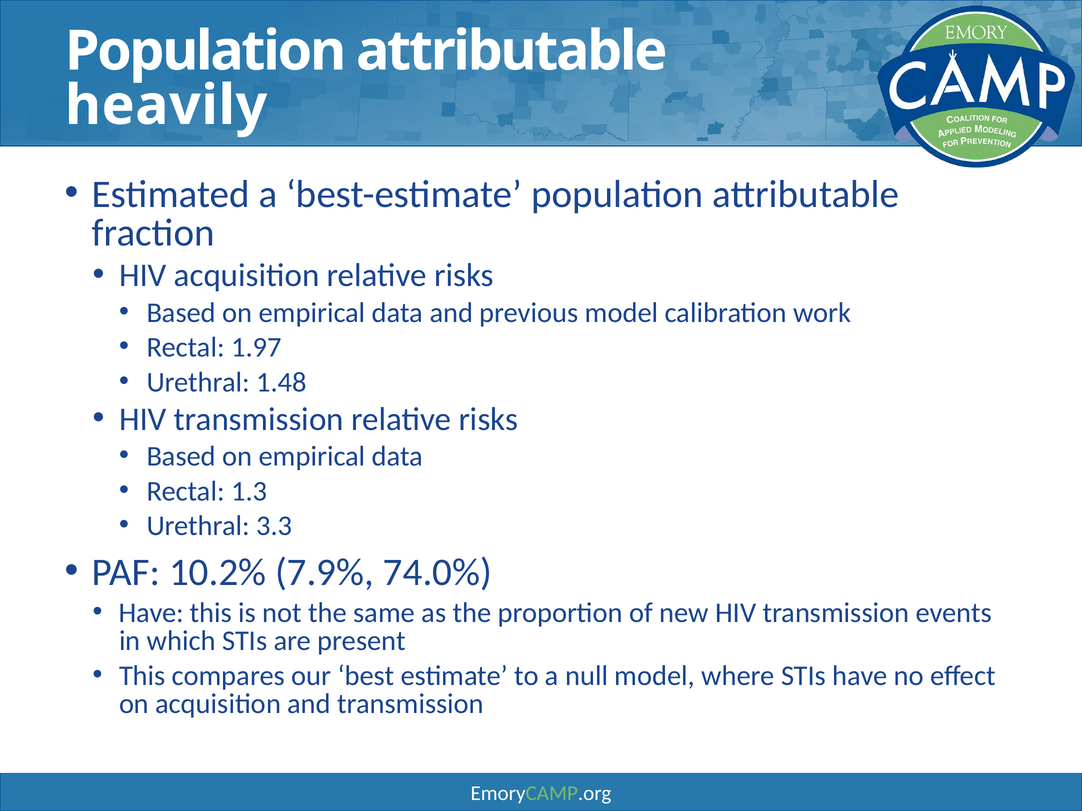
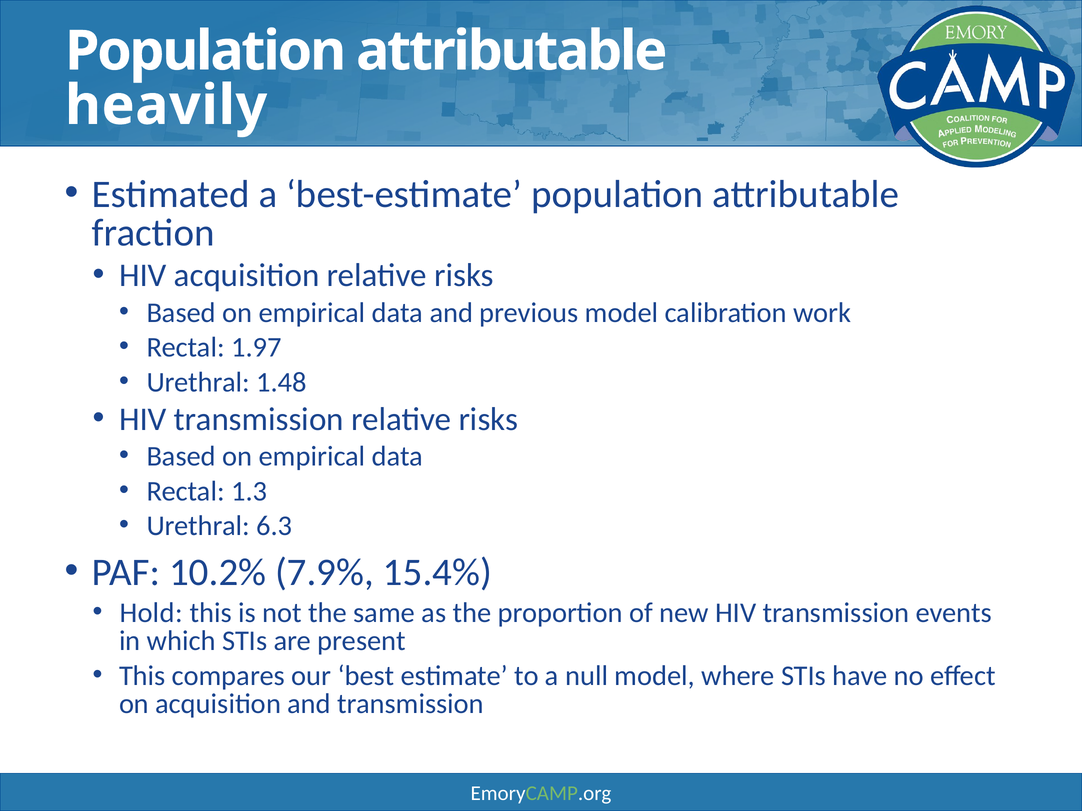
3.3: 3.3 -> 6.3
74.0%: 74.0% -> 15.4%
Have at (151, 613): Have -> Hold
